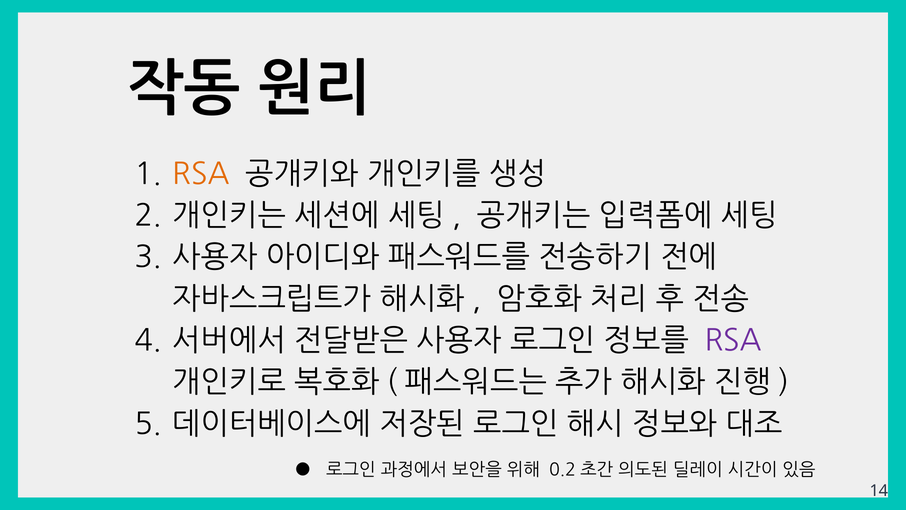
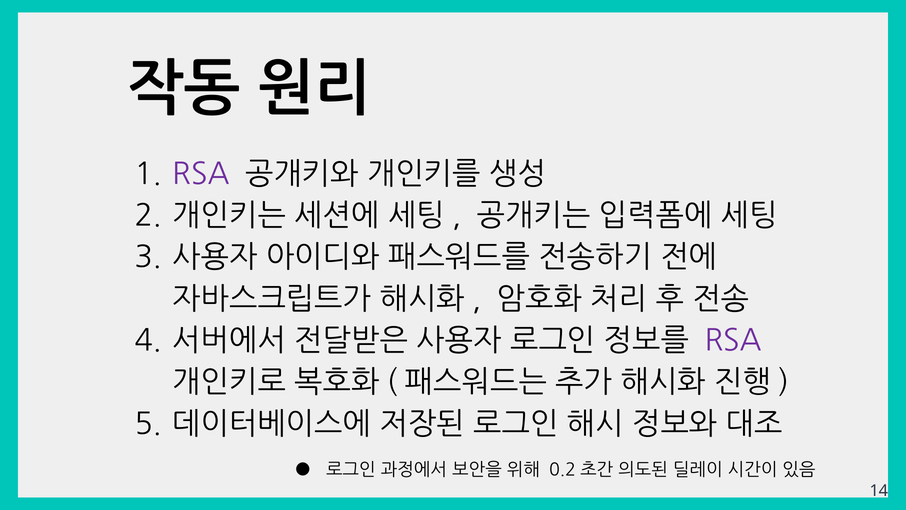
RSA at (201, 174) colour: orange -> purple
